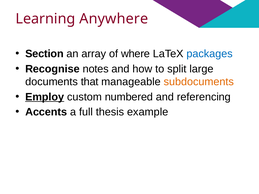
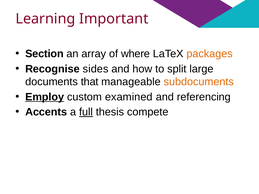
Anywhere: Anywhere -> Important
packages colour: blue -> orange
notes: notes -> sides
numbered: numbered -> examined
full underline: none -> present
example: example -> compete
